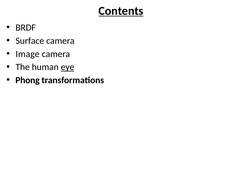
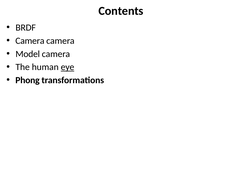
Contents underline: present -> none
Surface at (30, 41): Surface -> Camera
Image: Image -> Model
